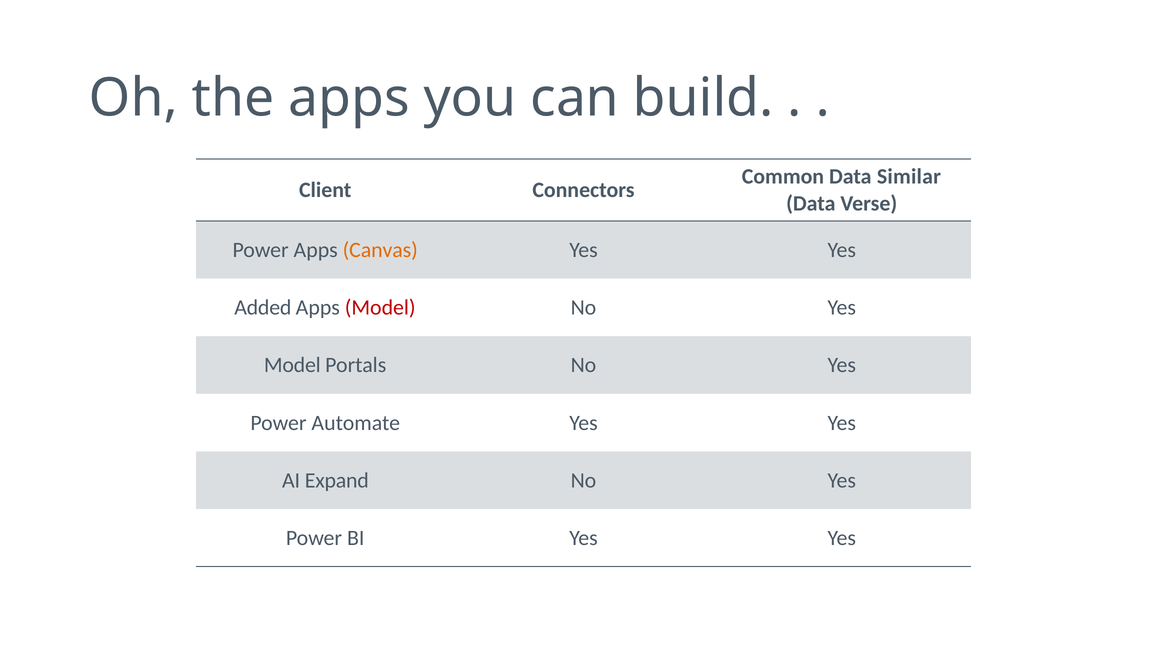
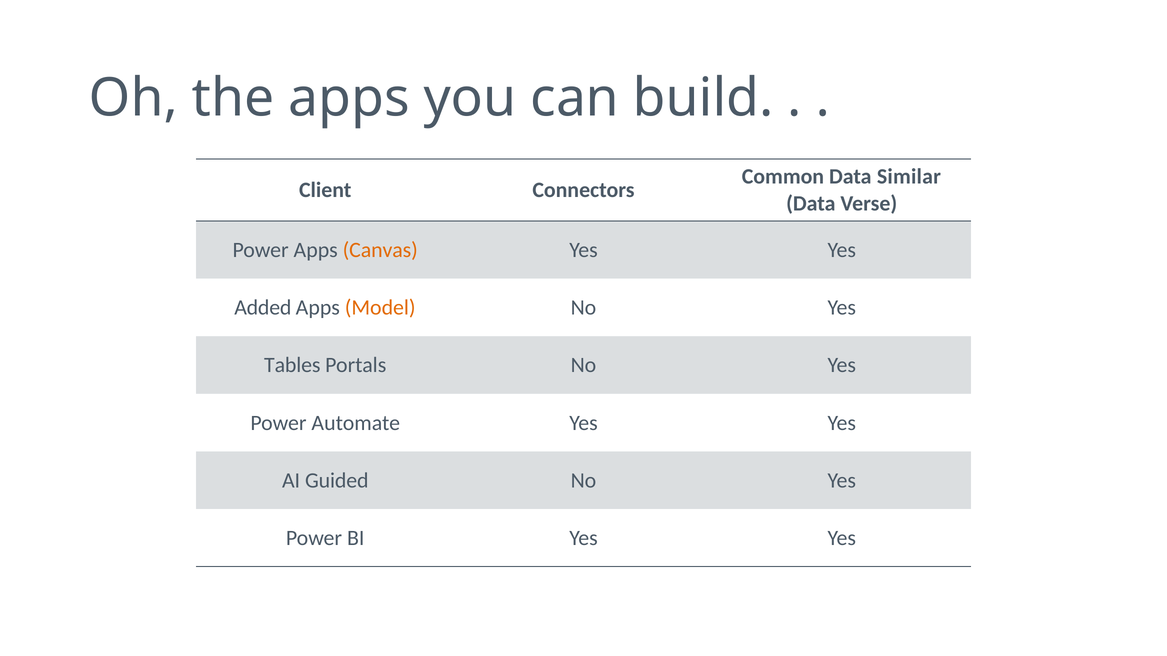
Model at (380, 308) colour: red -> orange
Model at (292, 365): Model -> Tables
Expand: Expand -> Guided
